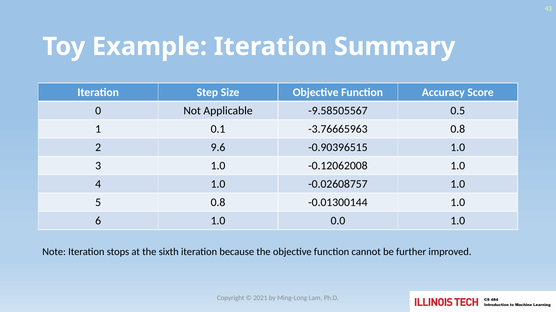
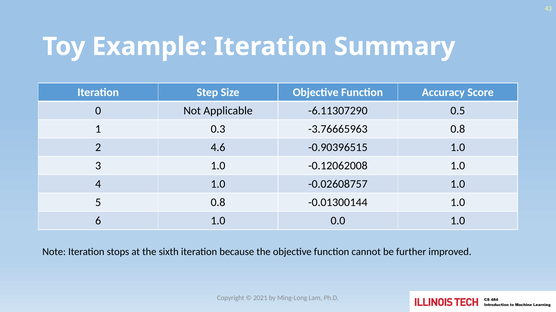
-9.58505567: -9.58505567 -> -6.11307290
0.1: 0.1 -> 0.3
9.6: 9.6 -> 4.6
